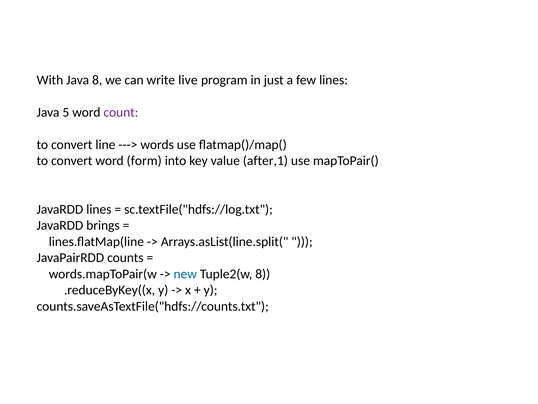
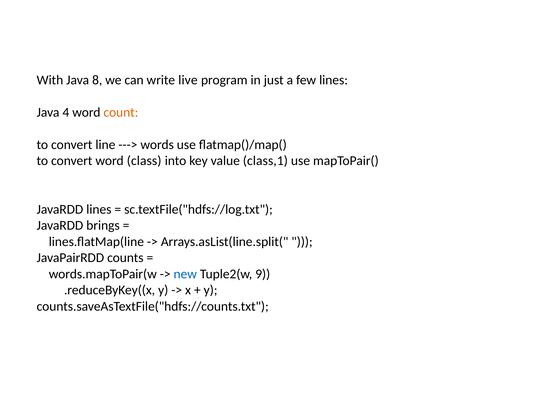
5: 5 -> 4
count colour: purple -> orange
form: form -> class
after,1: after,1 -> class,1
Tuple2(w 8: 8 -> 9
